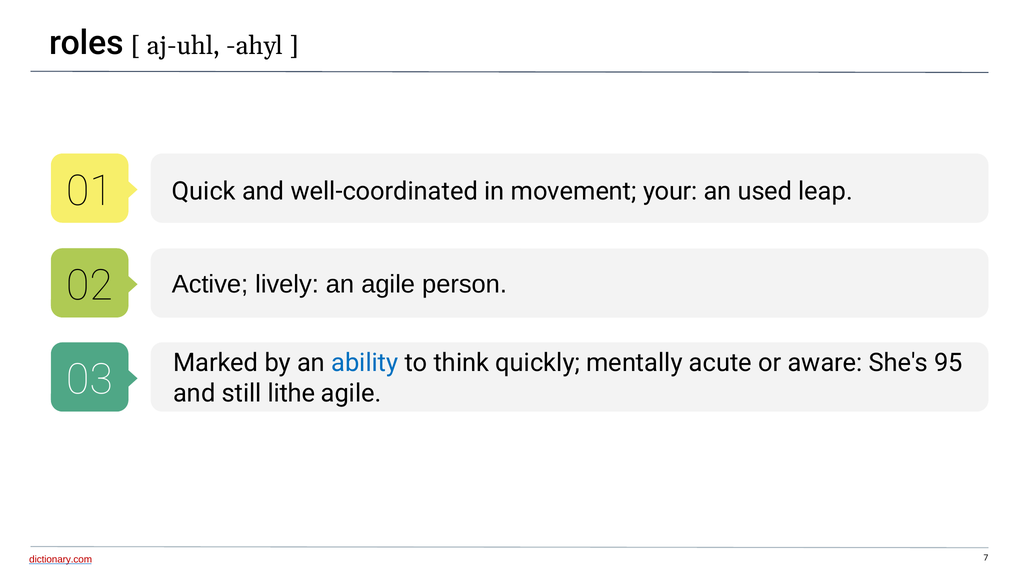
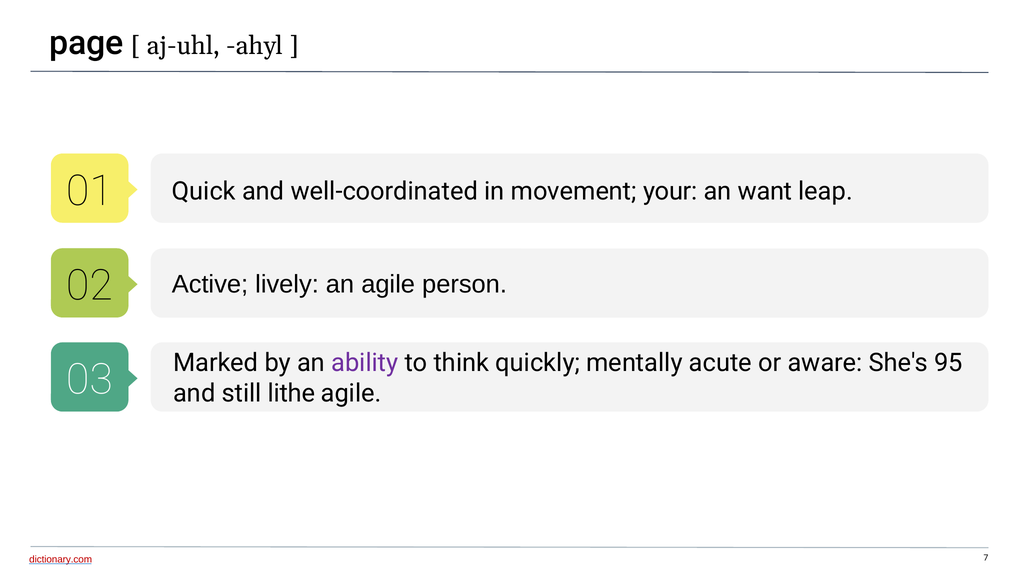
roles: roles -> page
used: used -> want
ability colour: blue -> purple
